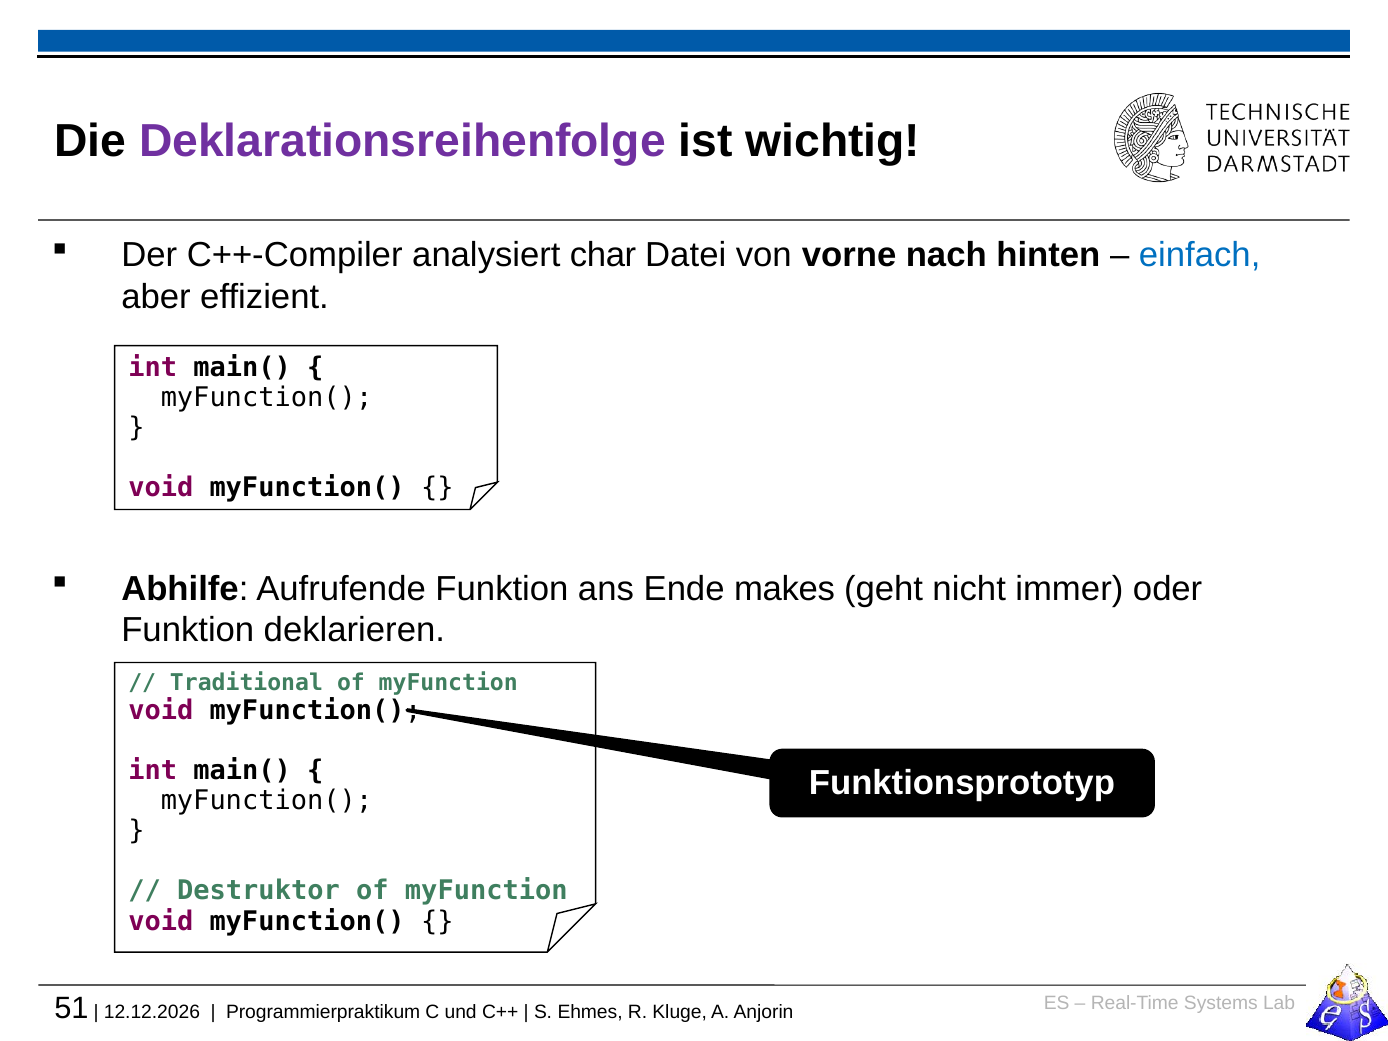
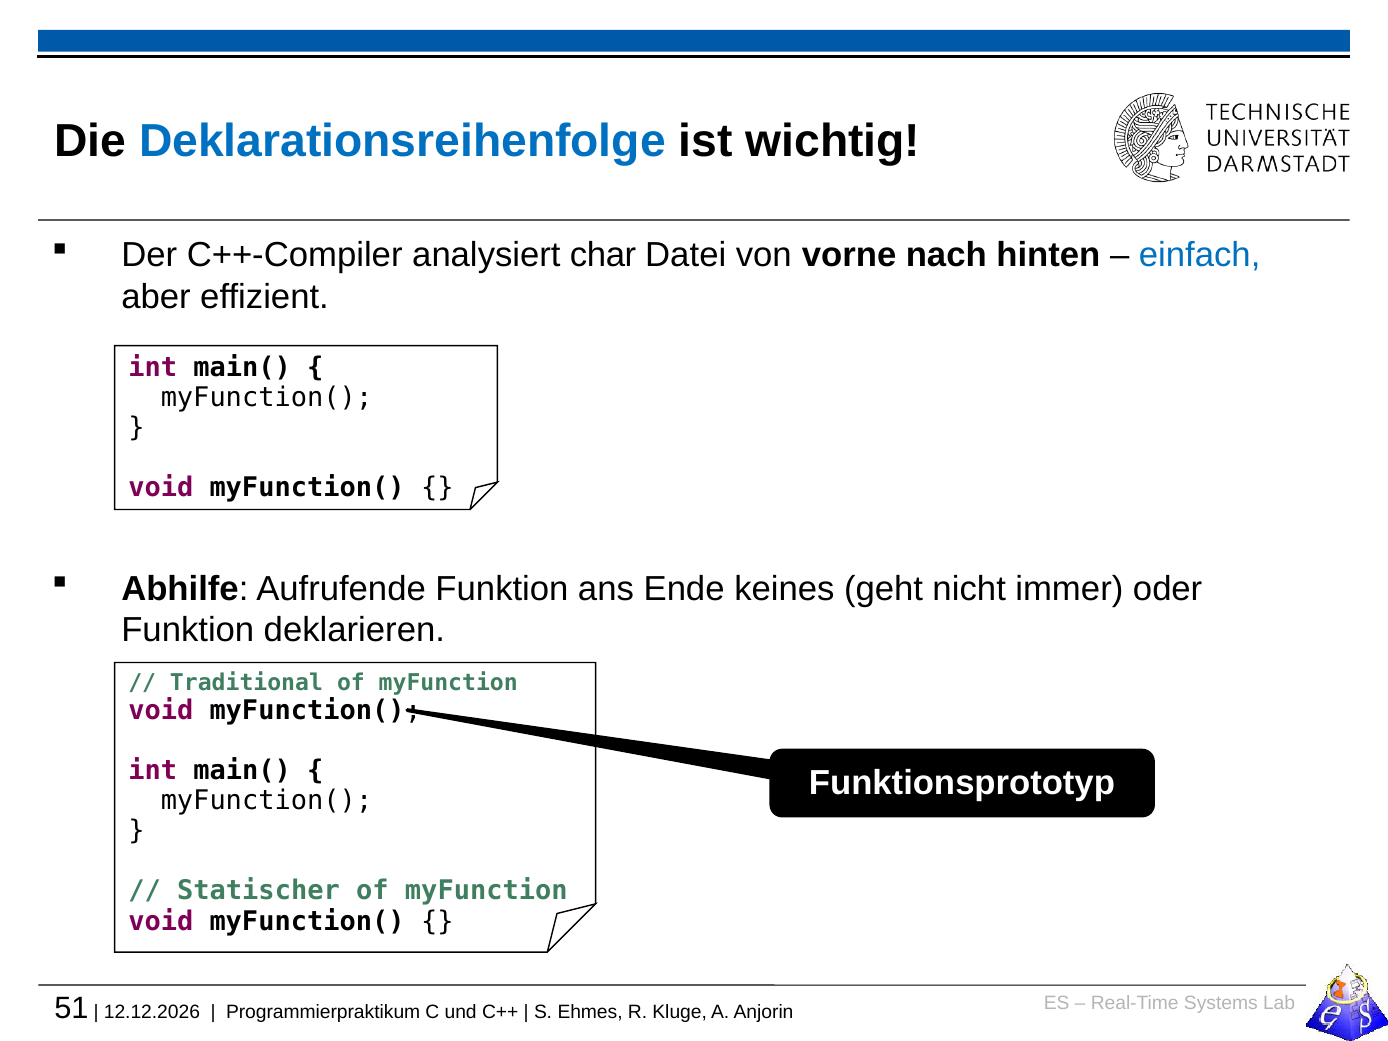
Deklarationsreihenfolge colour: purple -> blue
makes: makes -> keines
Destruktor: Destruktor -> Statischer
